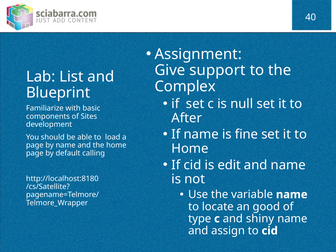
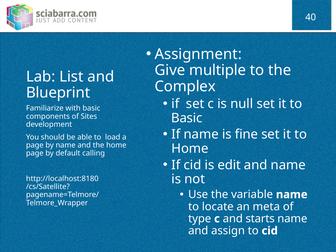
support: support -> multiple
After at (187, 118): After -> Basic
good: good -> meta
shiny: shiny -> starts
